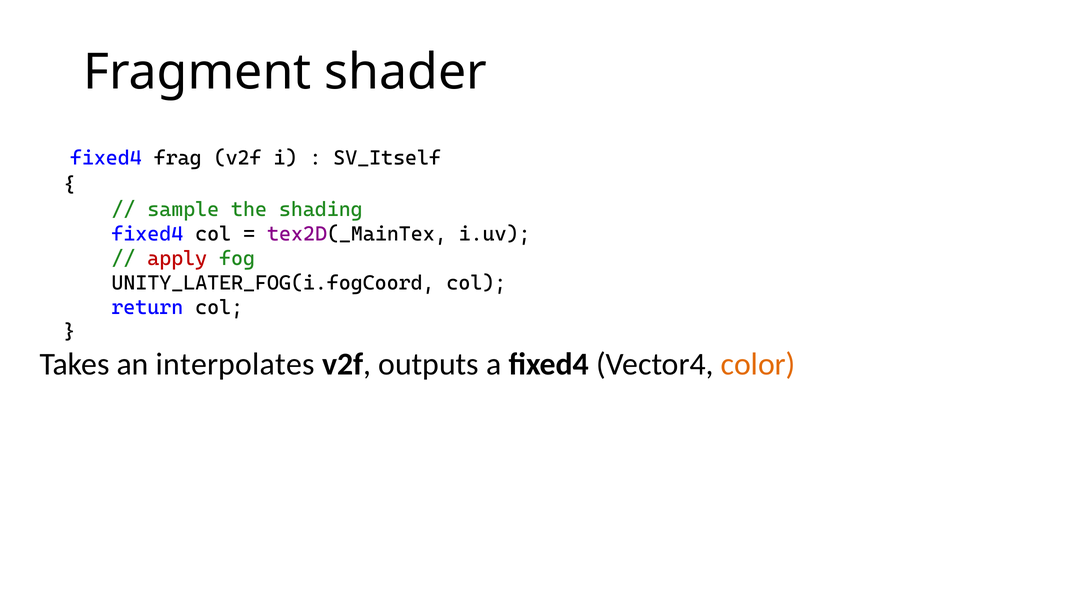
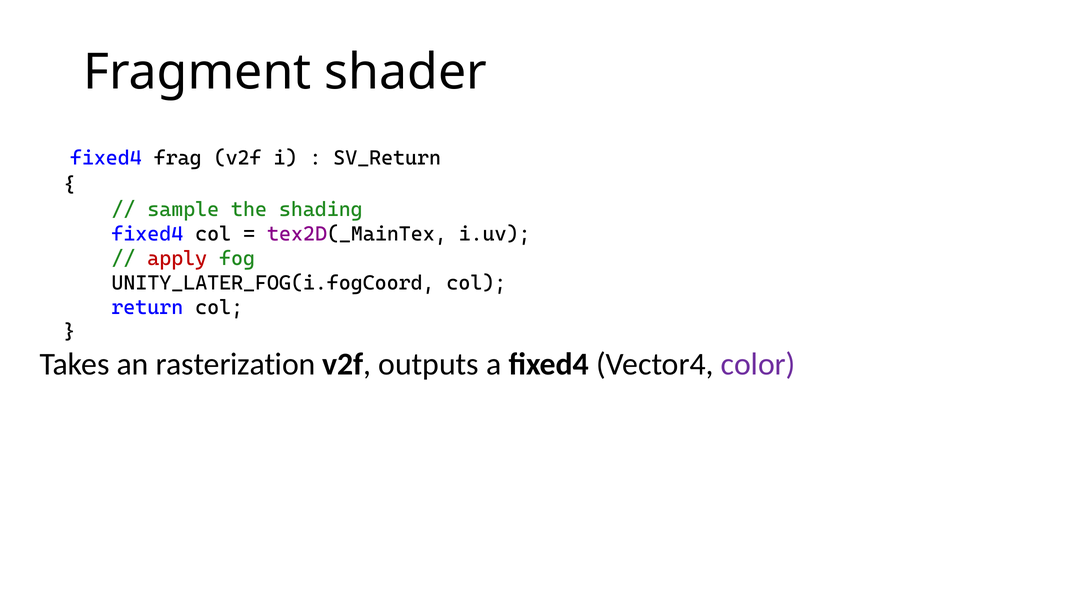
SV_Itself: SV_Itself -> SV_Return
interpolates: interpolates -> rasterization
color colour: orange -> purple
